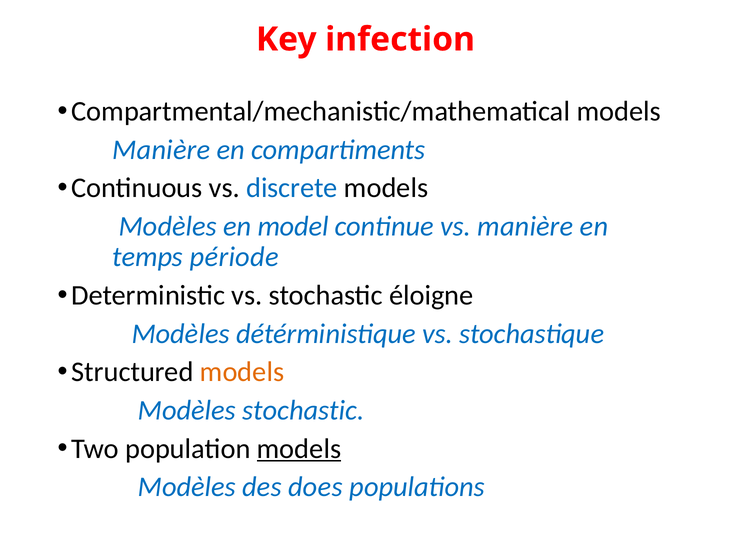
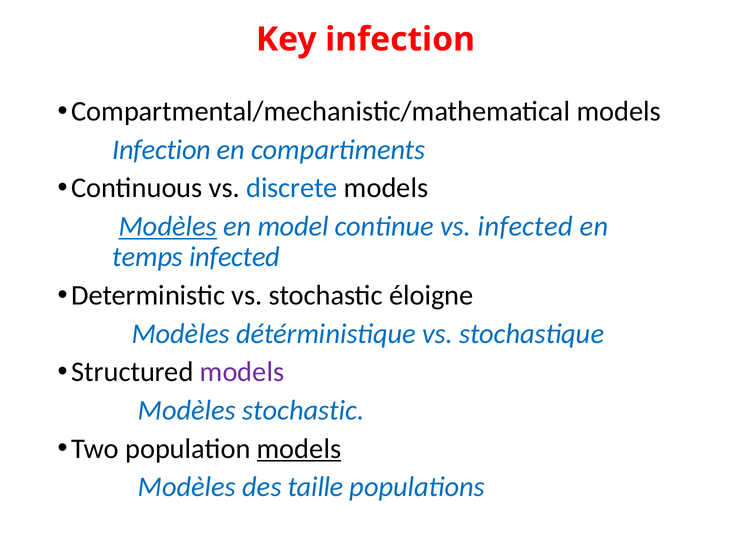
Manière at (161, 150): Manière -> Infection
Modèles at (168, 226) underline: none -> present
vs manière: manière -> infected
temps période: période -> infected
models at (242, 372) colour: orange -> purple
does: does -> taille
